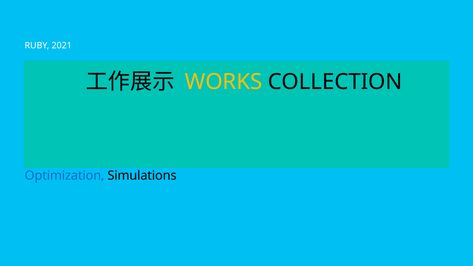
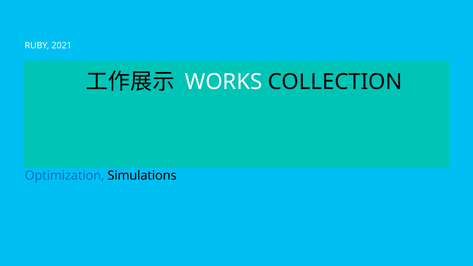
WORKS colour: yellow -> white
